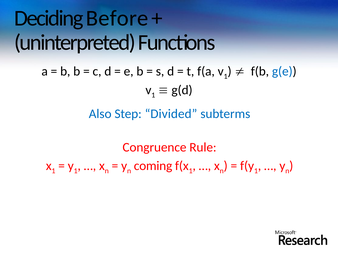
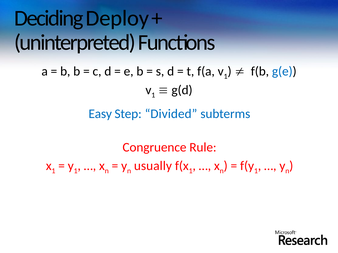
Before: Before -> Deploy
Also: Also -> Easy
coming: coming -> usually
